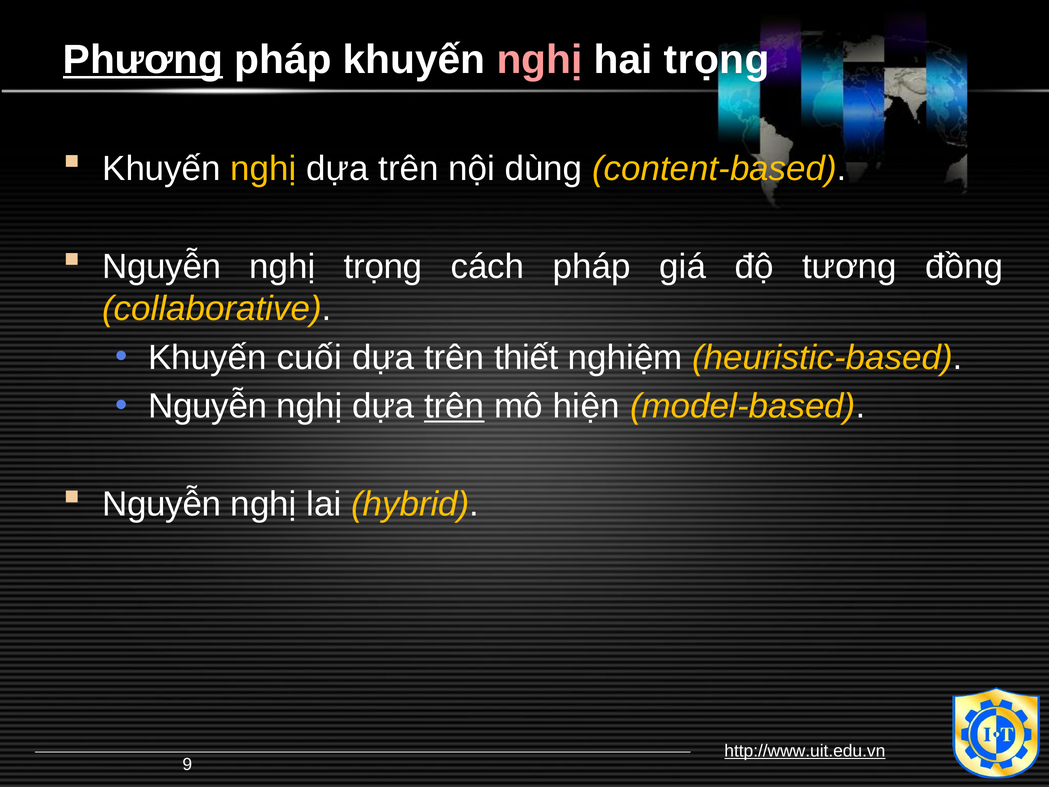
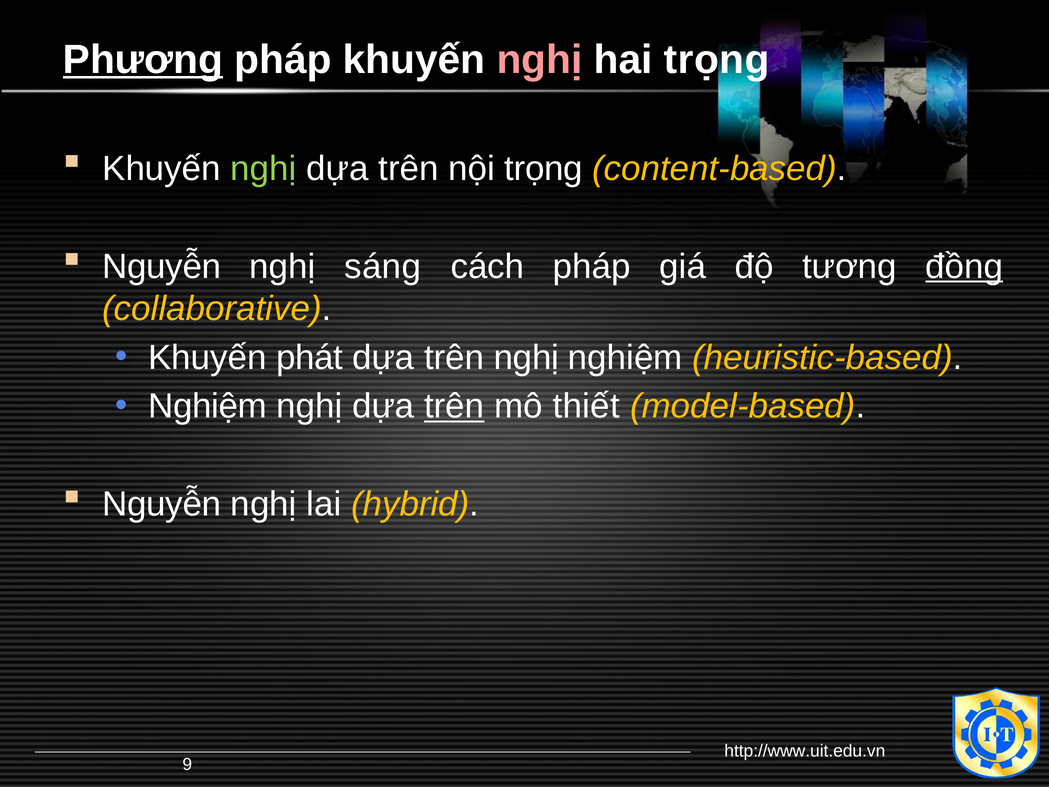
nghị at (264, 169) colour: yellow -> light green
nội dùng: dùng -> trọng
nghị trọng: trọng -> sáng
đồng underline: none -> present
cuối: cuối -> phát
trên thiết: thiết -> nghị
Nguyễn at (208, 406): Nguyễn -> Nghiệm
hiện: hiện -> thiết
http://www.uit.edu.vn underline: present -> none
